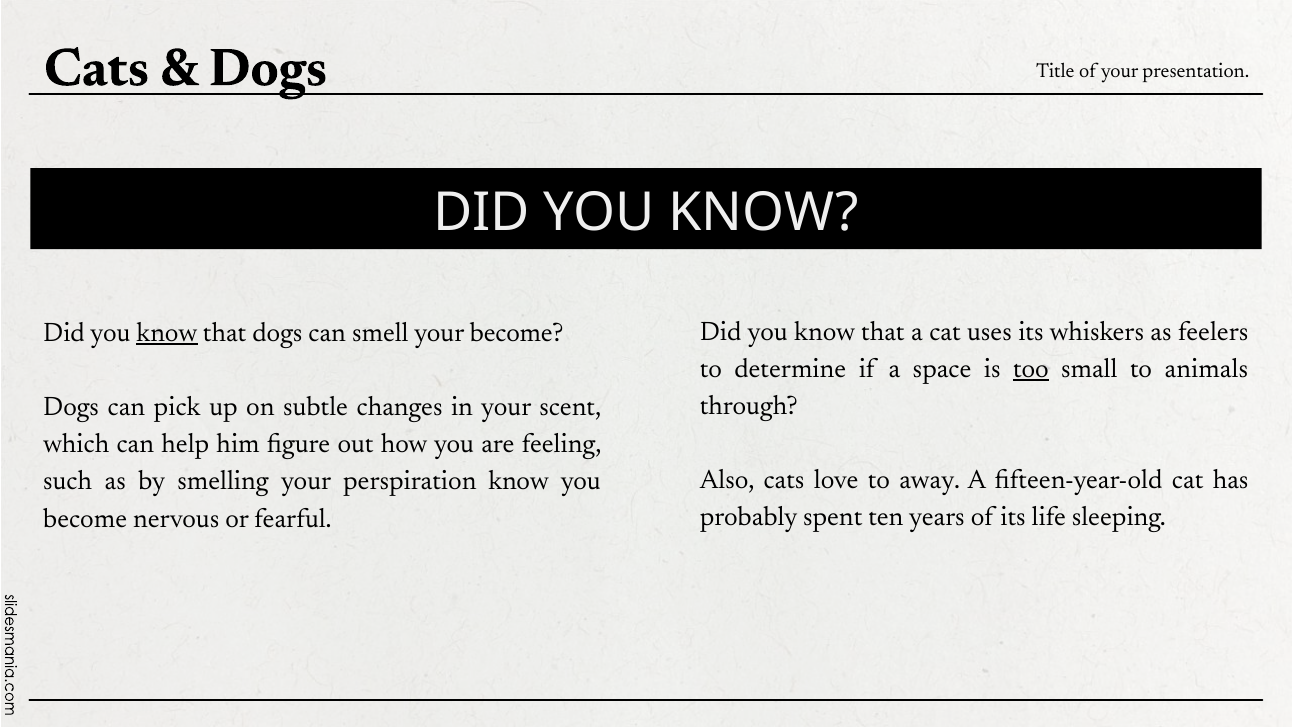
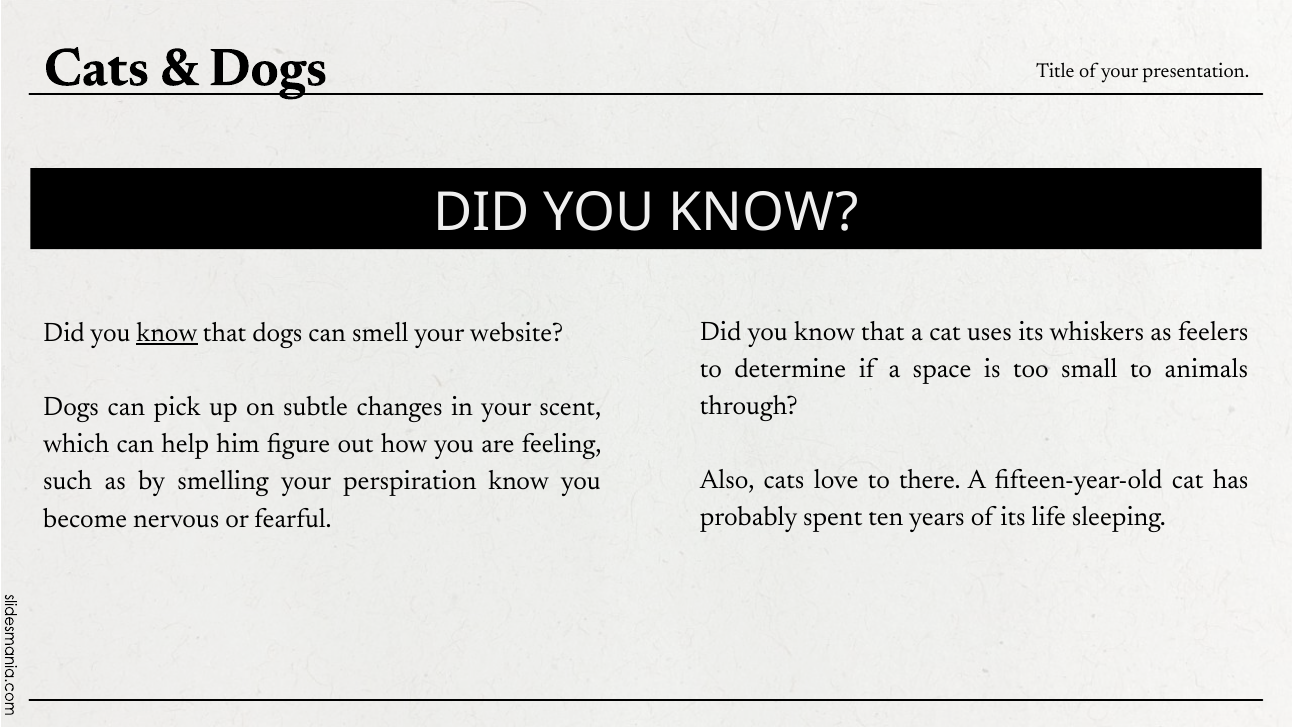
your become: become -> website
too underline: present -> none
away: away -> there
